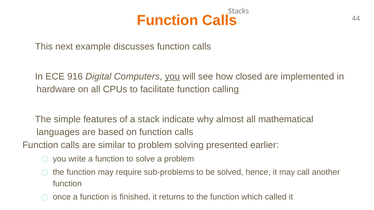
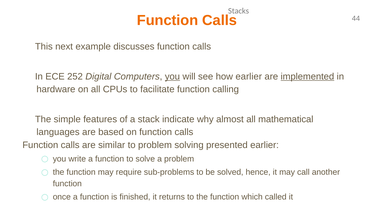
916: 916 -> 252
how closed: closed -> earlier
implemented underline: none -> present
